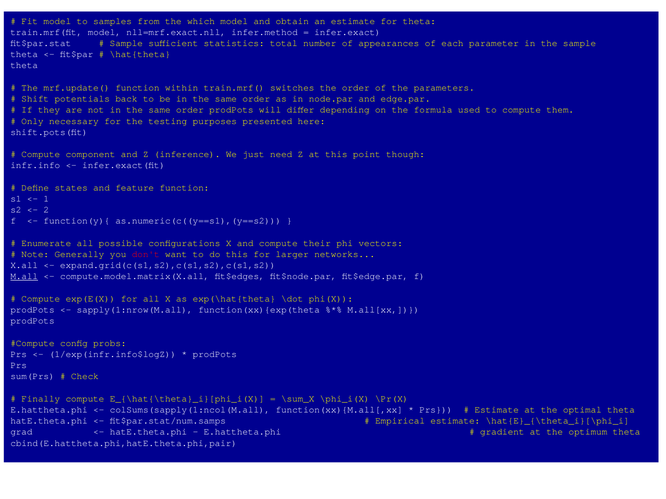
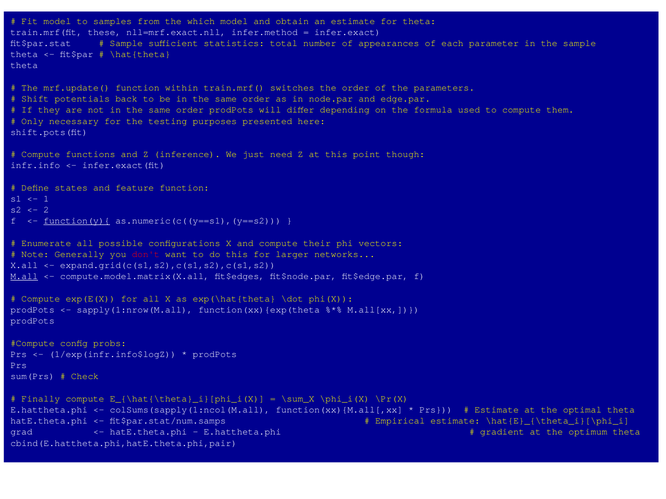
train.mrf(fit model: model -> these
component: component -> functions
function(y){ underline: none -> present
